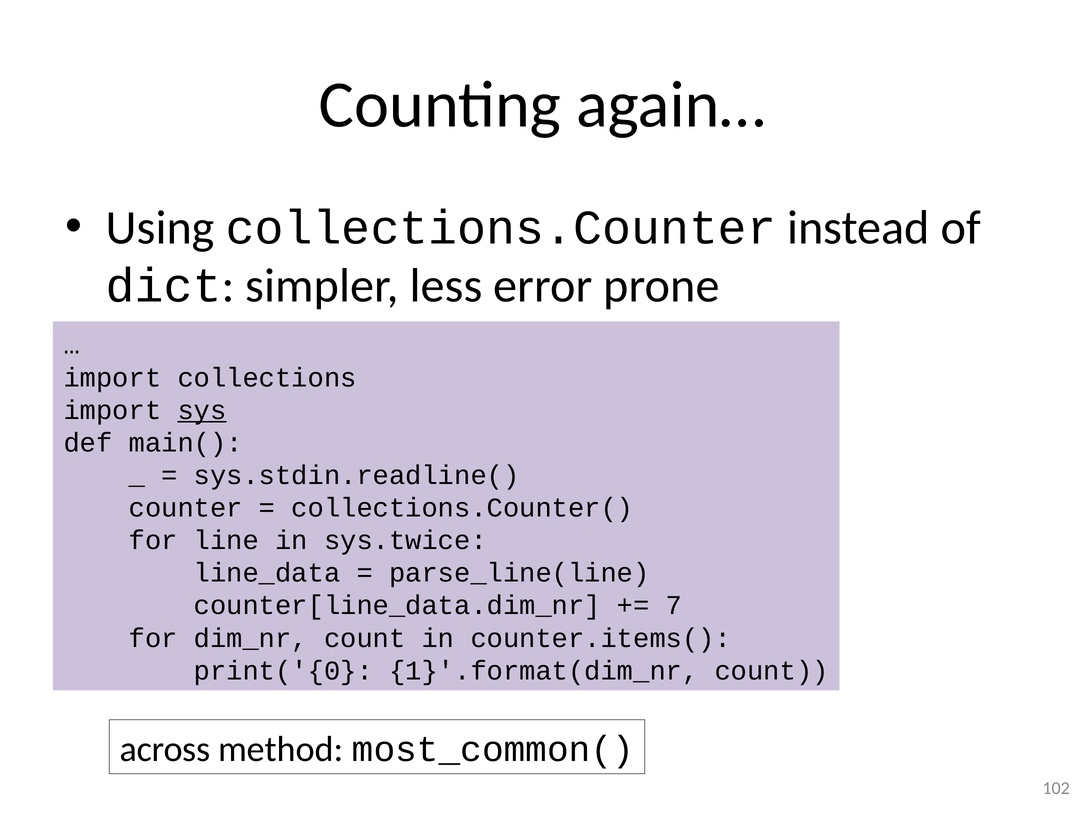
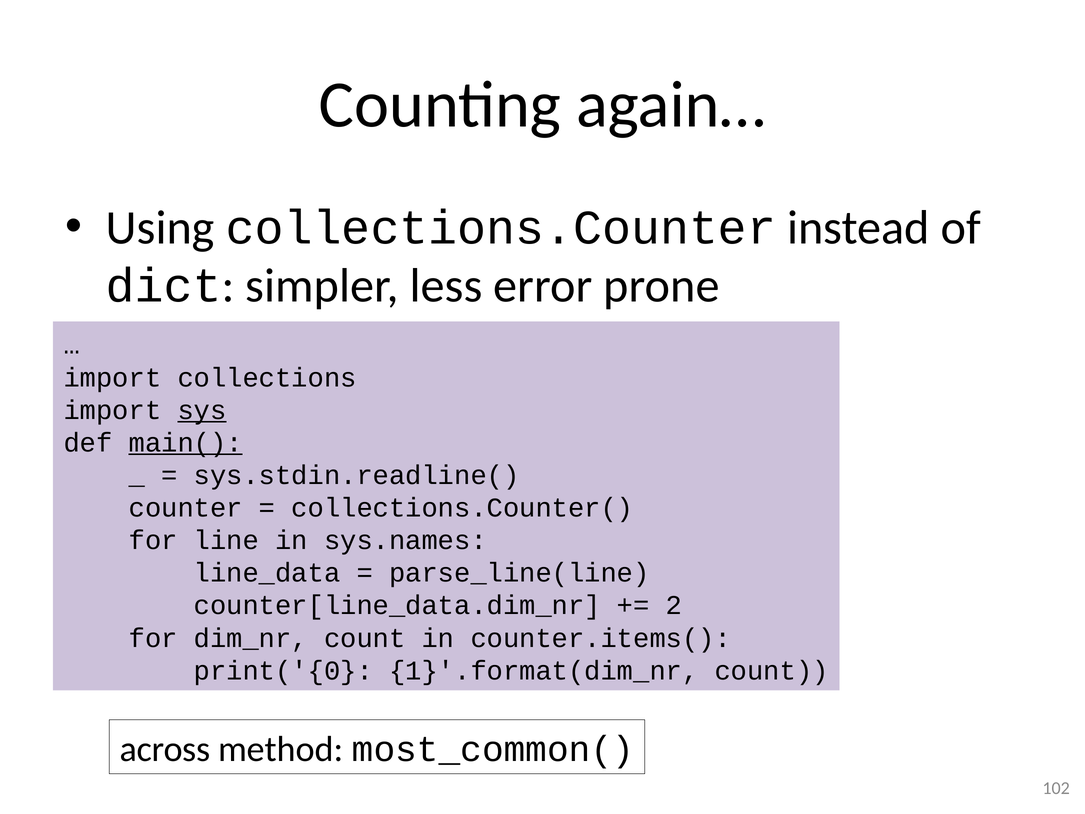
main( underline: none -> present
sys.twice: sys.twice -> sys.names
7: 7 -> 2
